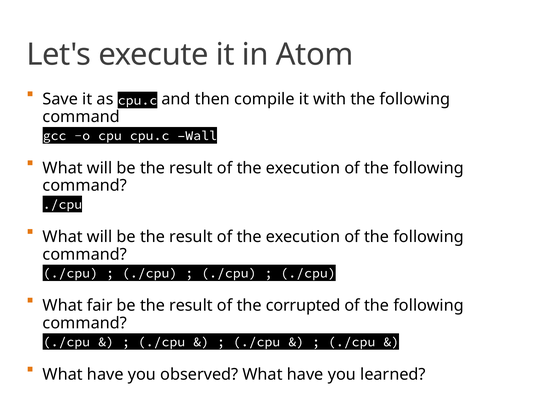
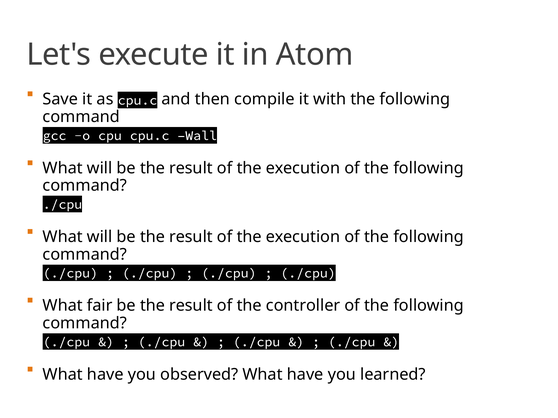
corrupted: corrupted -> controller
